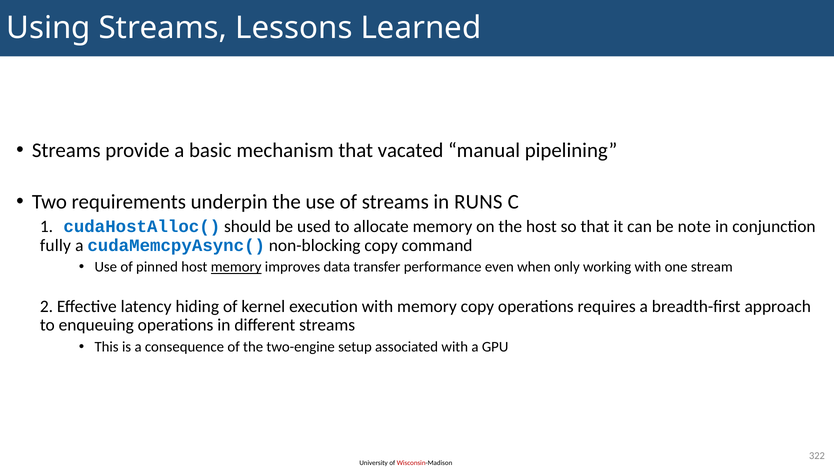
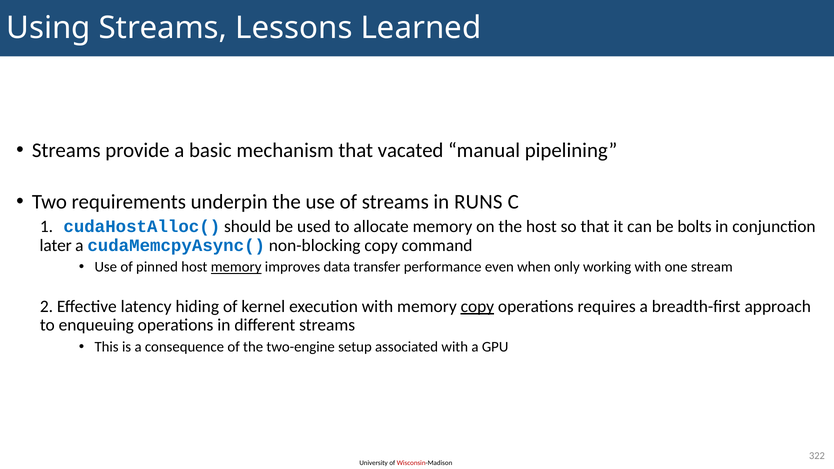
note: note -> bolts
fully: fully -> later
copy at (477, 306) underline: none -> present
